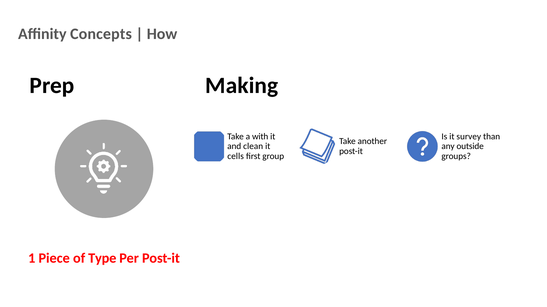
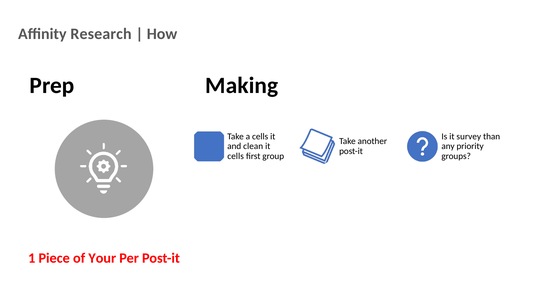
Concepts: Concepts -> Research
a with: with -> cells
outside: outside -> priority
Type: Type -> Your
